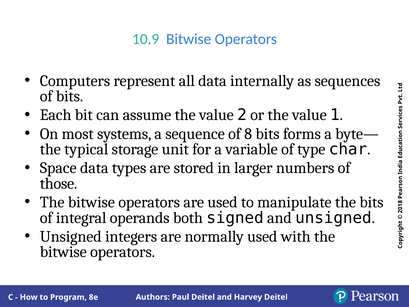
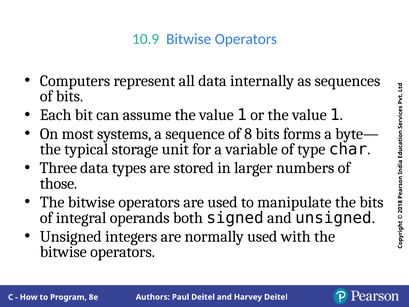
assume the value 2: 2 -> 1
Space: Space -> Three
